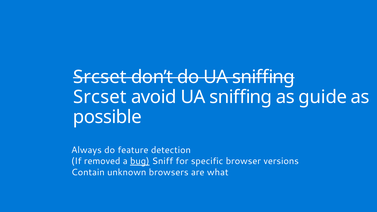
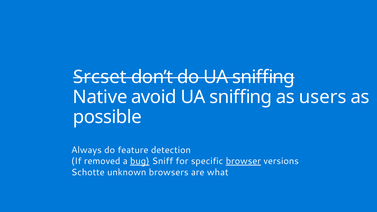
Srcset at (100, 97): Srcset -> Native
guide: guide -> users
browser underline: none -> present
Contain: Contain -> Schotte
